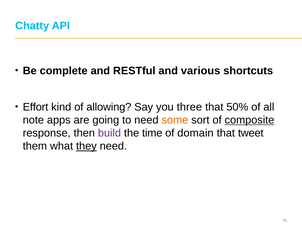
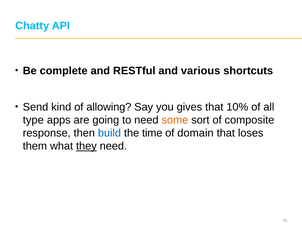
Effort: Effort -> Send
three: three -> gives
50%: 50% -> 10%
note: note -> type
composite underline: present -> none
build colour: purple -> blue
tweet: tweet -> loses
